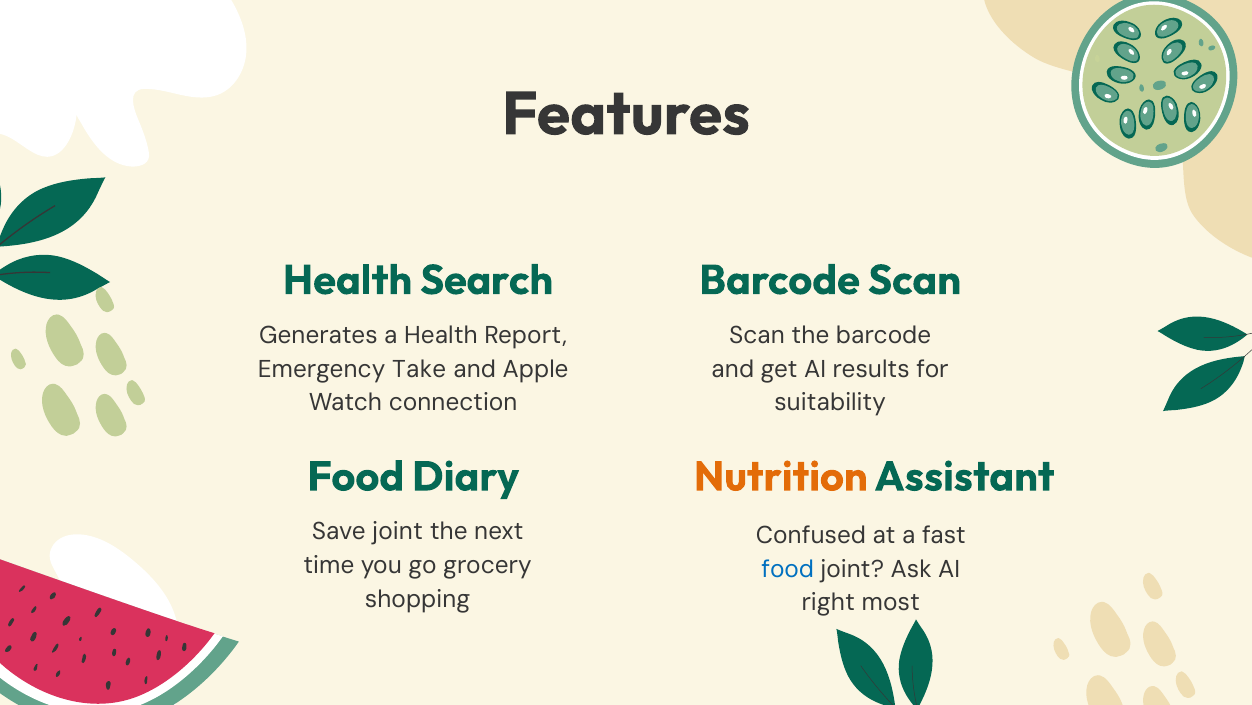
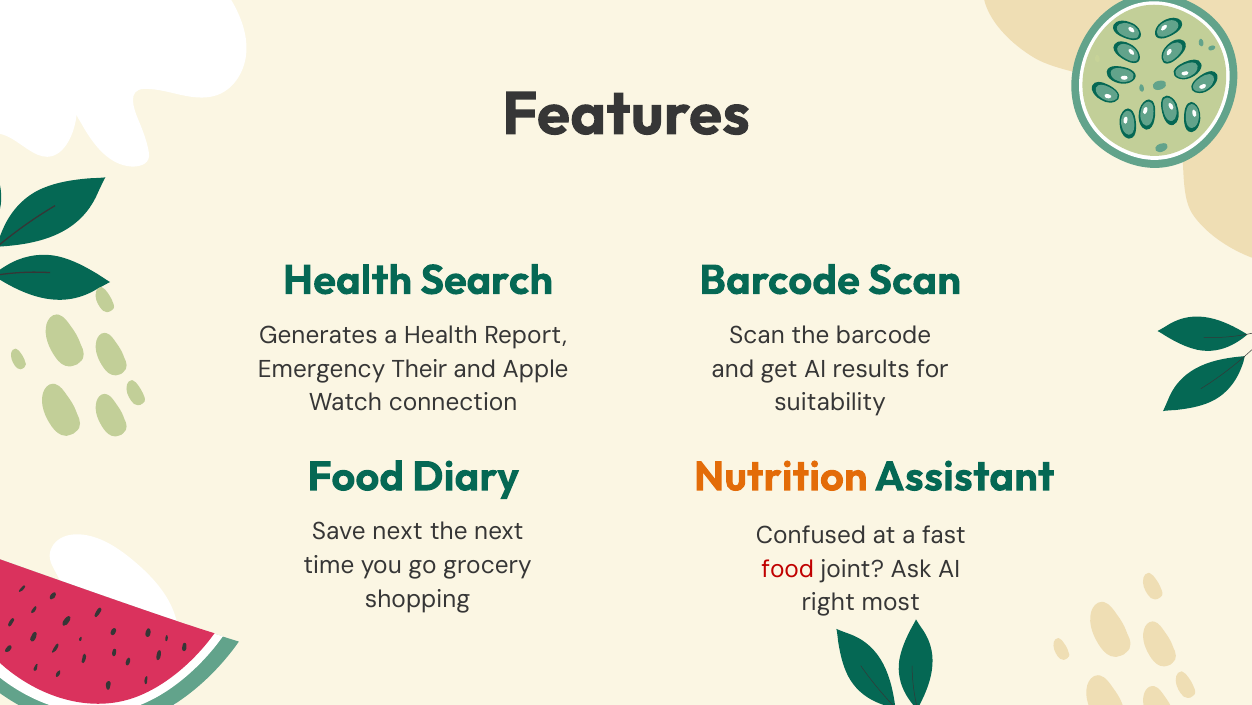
Take: Take -> Their
Save joint: joint -> next
food at (788, 568) colour: blue -> red
